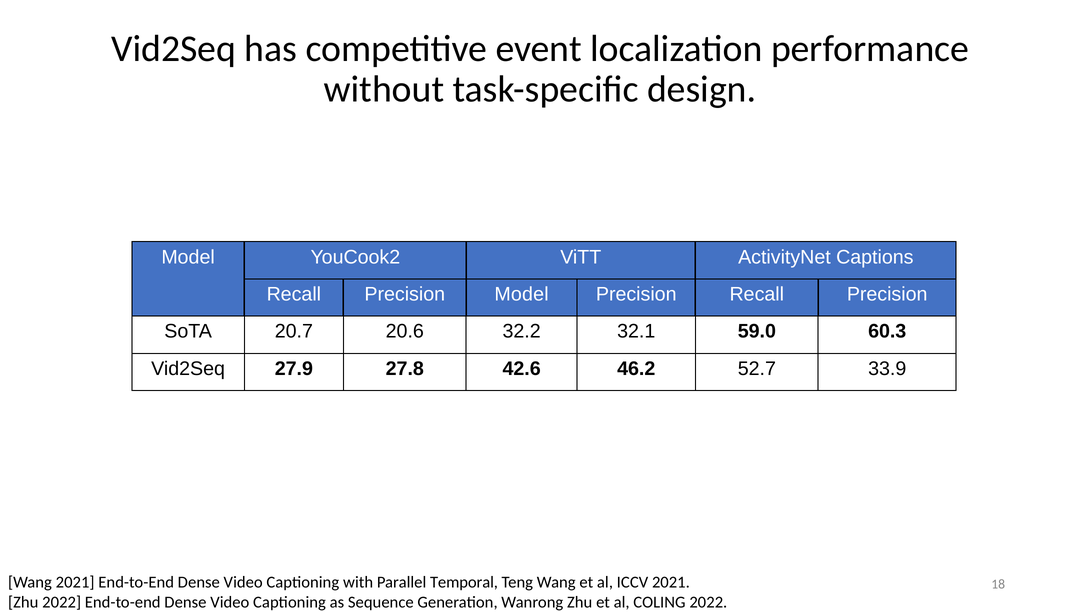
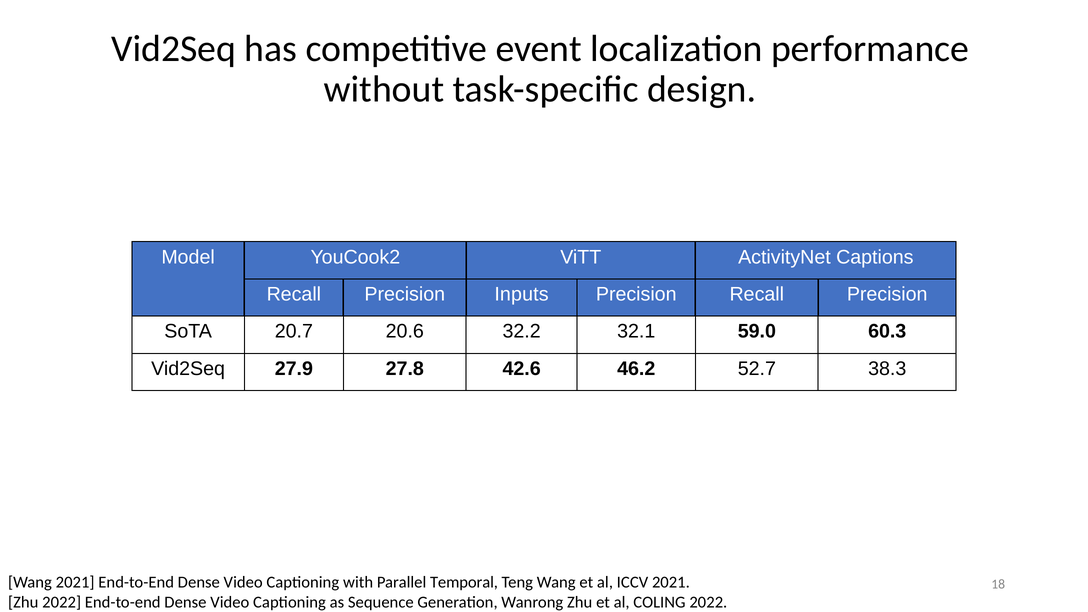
Precision Model: Model -> Inputs
33.9: 33.9 -> 38.3
